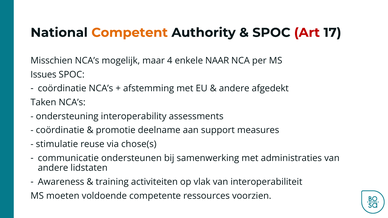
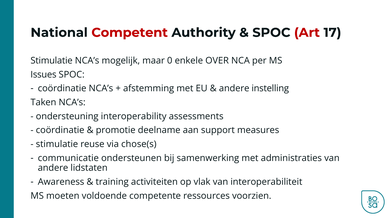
Competent colour: orange -> red
Misschien at (52, 61): Misschien -> Stimulatie
4: 4 -> 0
NAAR: NAAR -> OVER
afgedekt: afgedekt -> instelling
